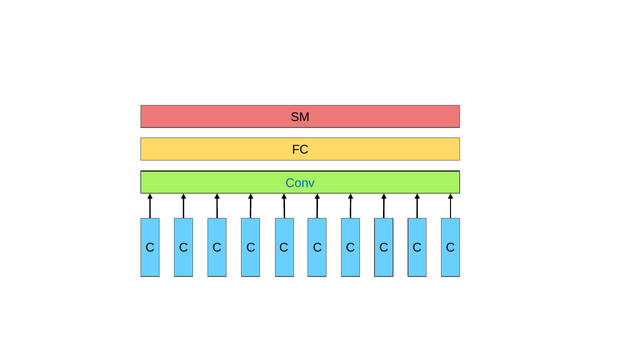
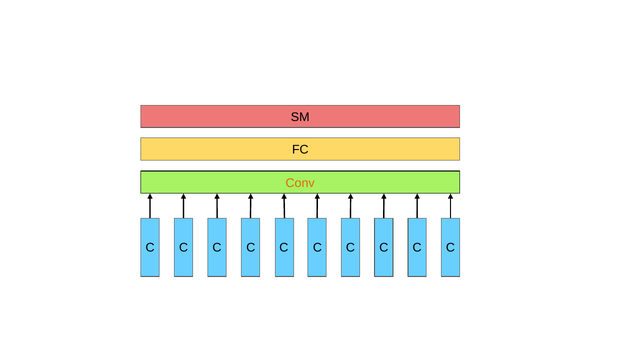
Conv colour: blue -> orange
